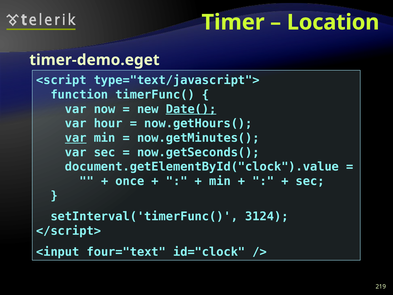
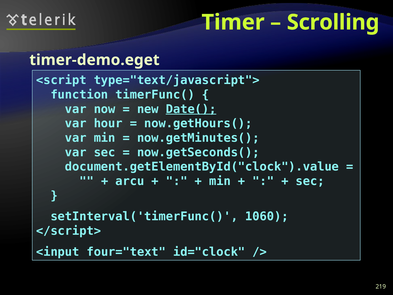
Location: Location -> Scrolling
var at (76, 138) underline: present -> none
once: once -> arcu
3124: 3124 -> 1060
